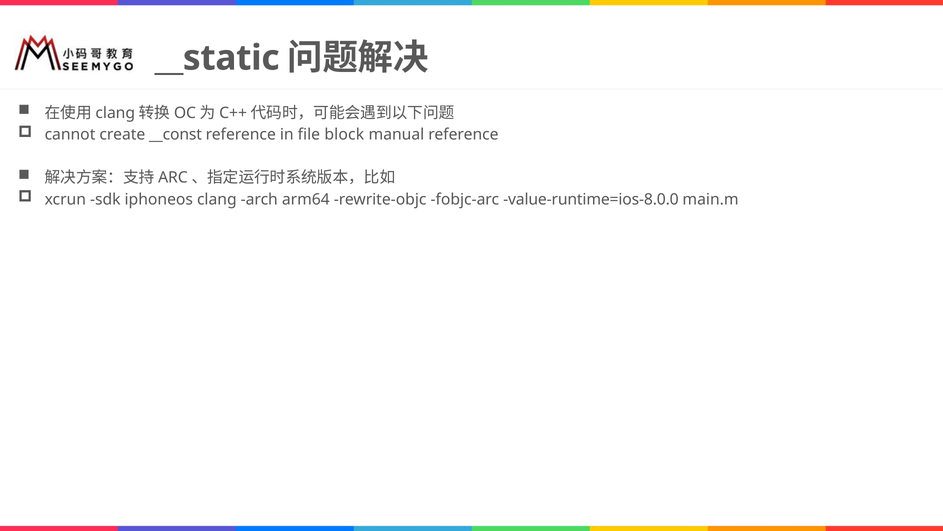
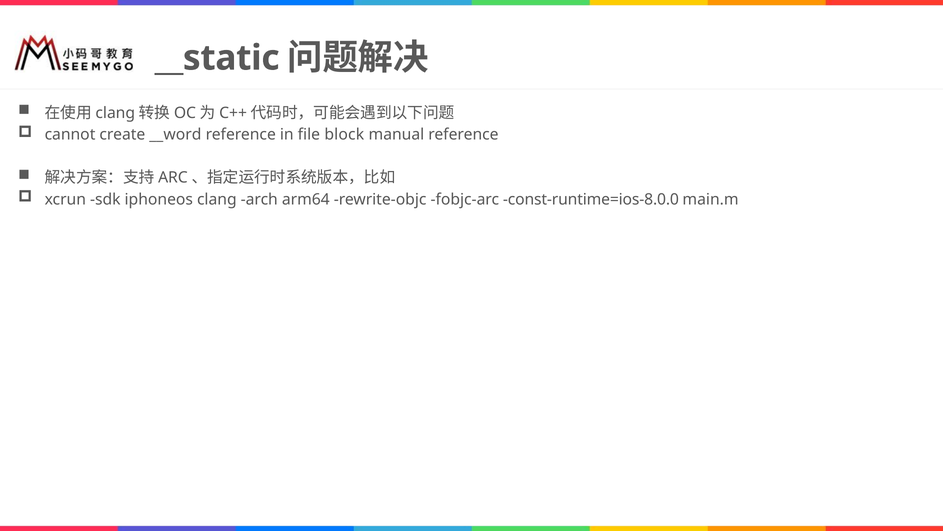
__const: __const -> __word
value-runtime=ios-8.0.0: value-runtime=ios-8.0.0 -> const-runtime=ios-8.0.0
